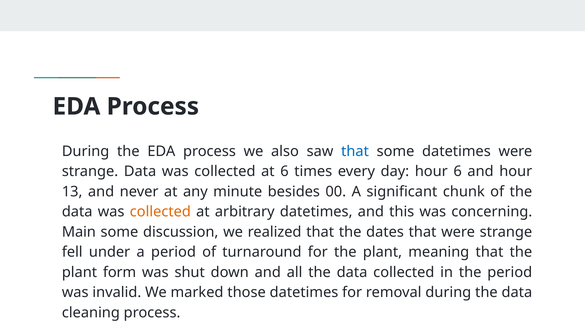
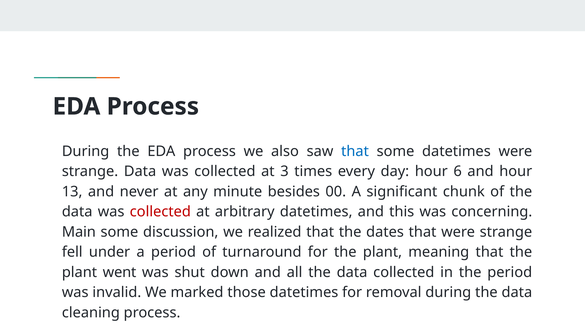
at 6: 6 -> 3
collected at (160, 212) colour: orange -> red
form: form -> went
